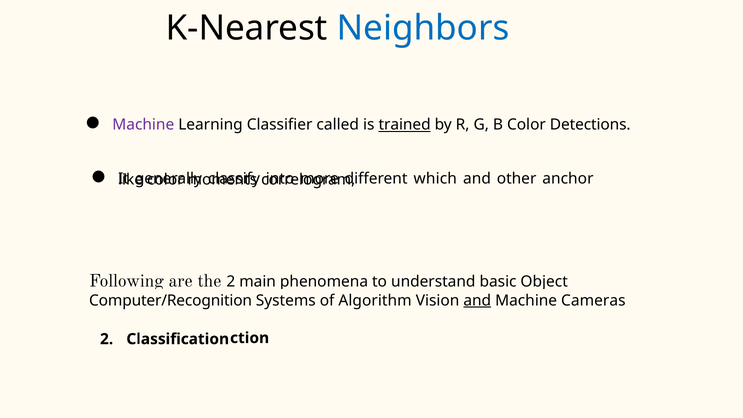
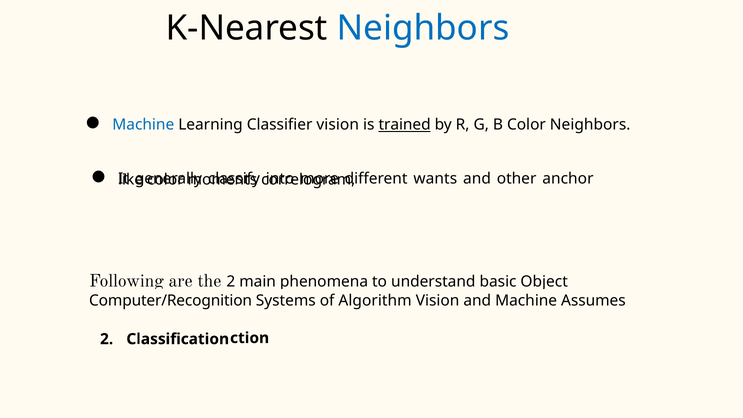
Machine at (143, 125) colour: purple -> blue
Classifier called: called -> vision
Color Detections: Detections -> Neighbors
which: which -> wants
and at (477, 301) underline: present -> none
Cameras: Cameras -> Assumes
